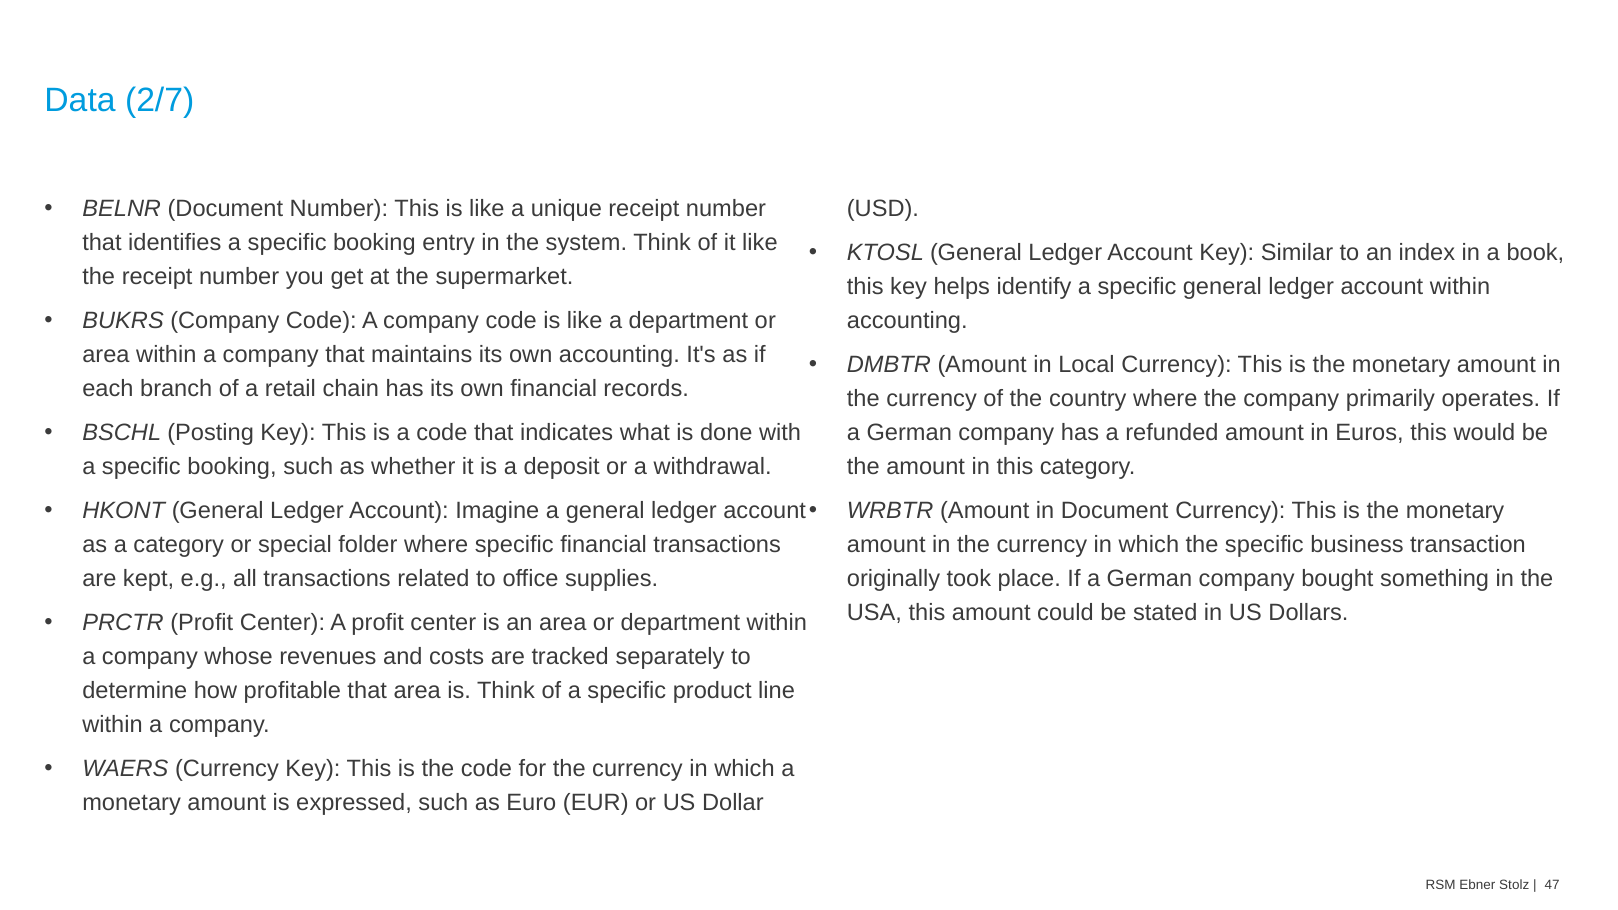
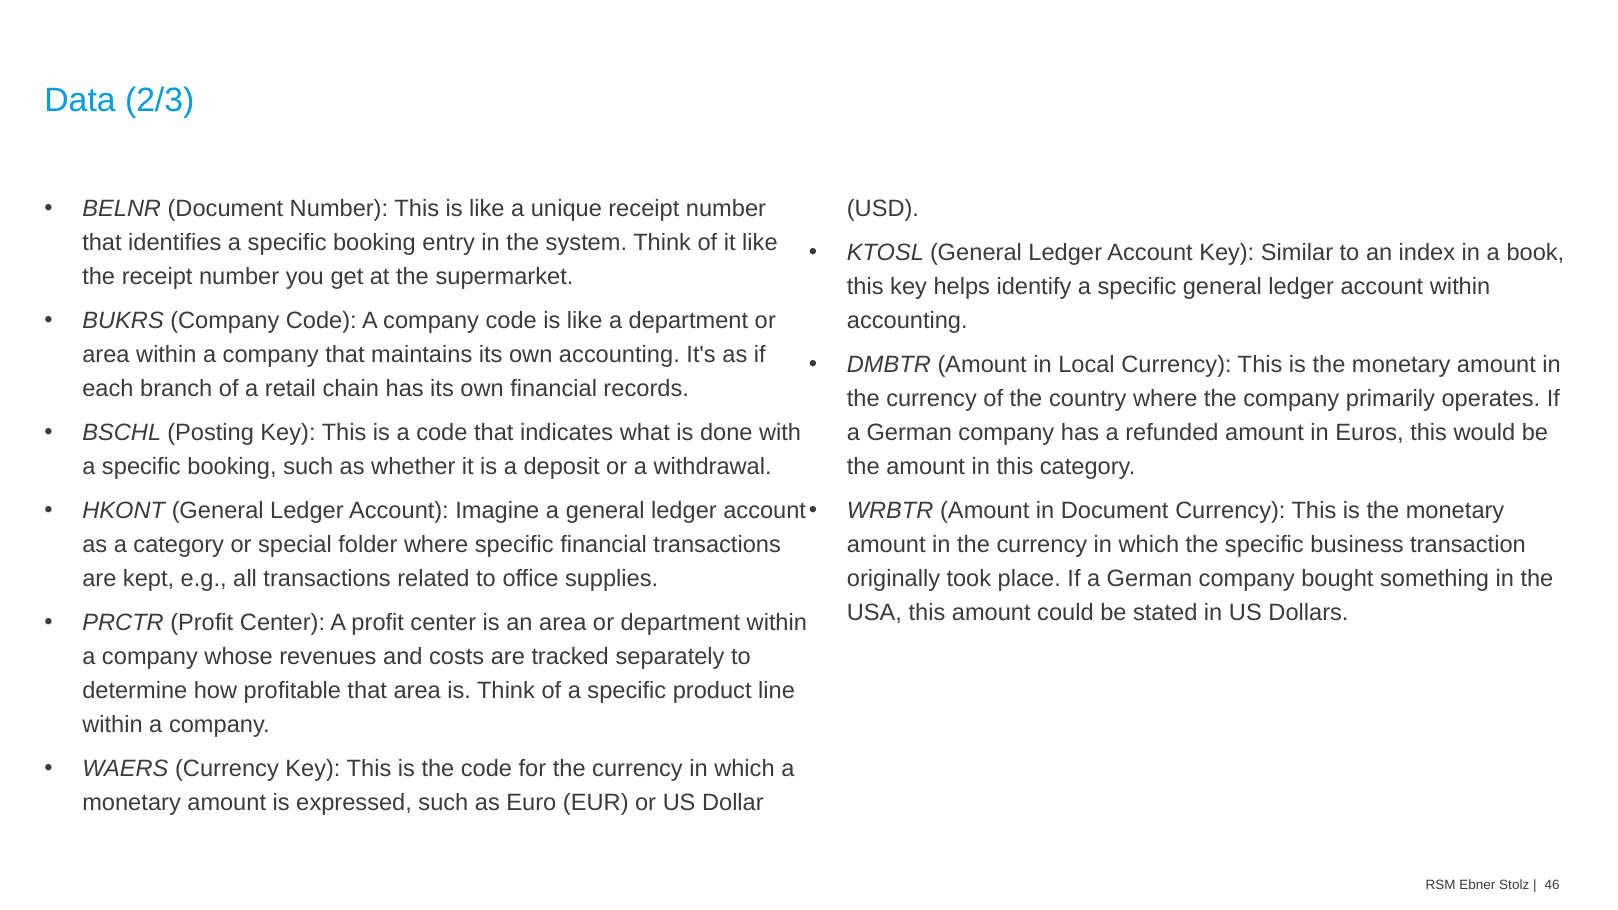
2/7: 2/7 -> 2/3
47: 47 -> 46
